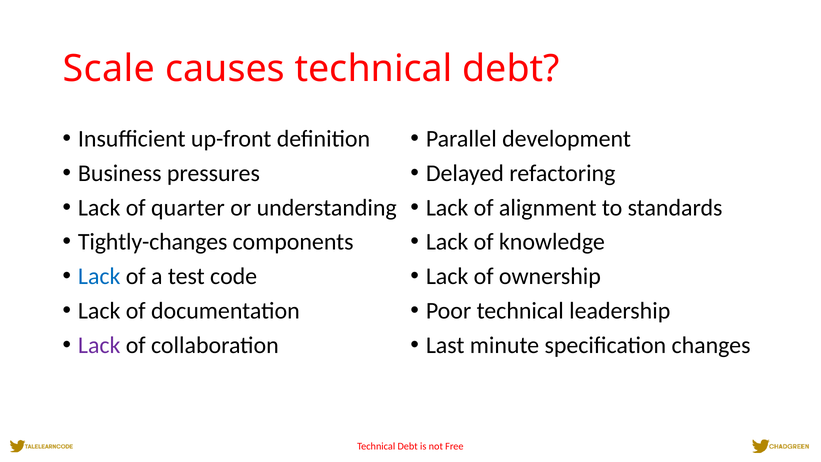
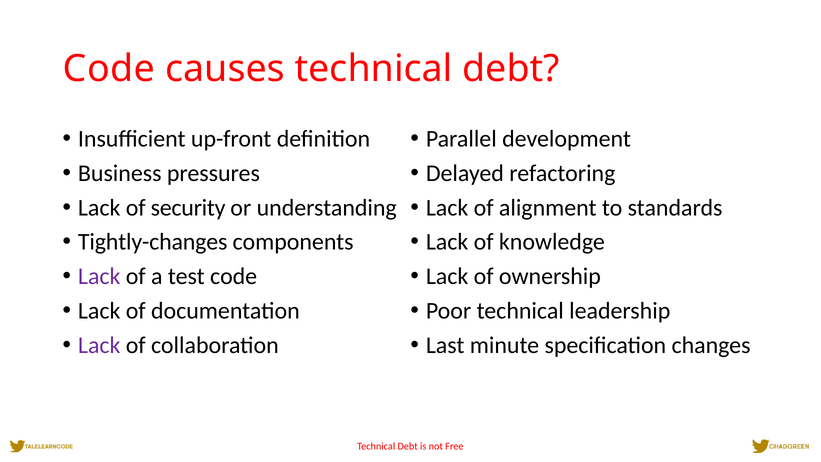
Scale at (109, 69): Scale -> Code
quarter: quarter -> security
Lack at (99, 276) colour: blue -> purple
